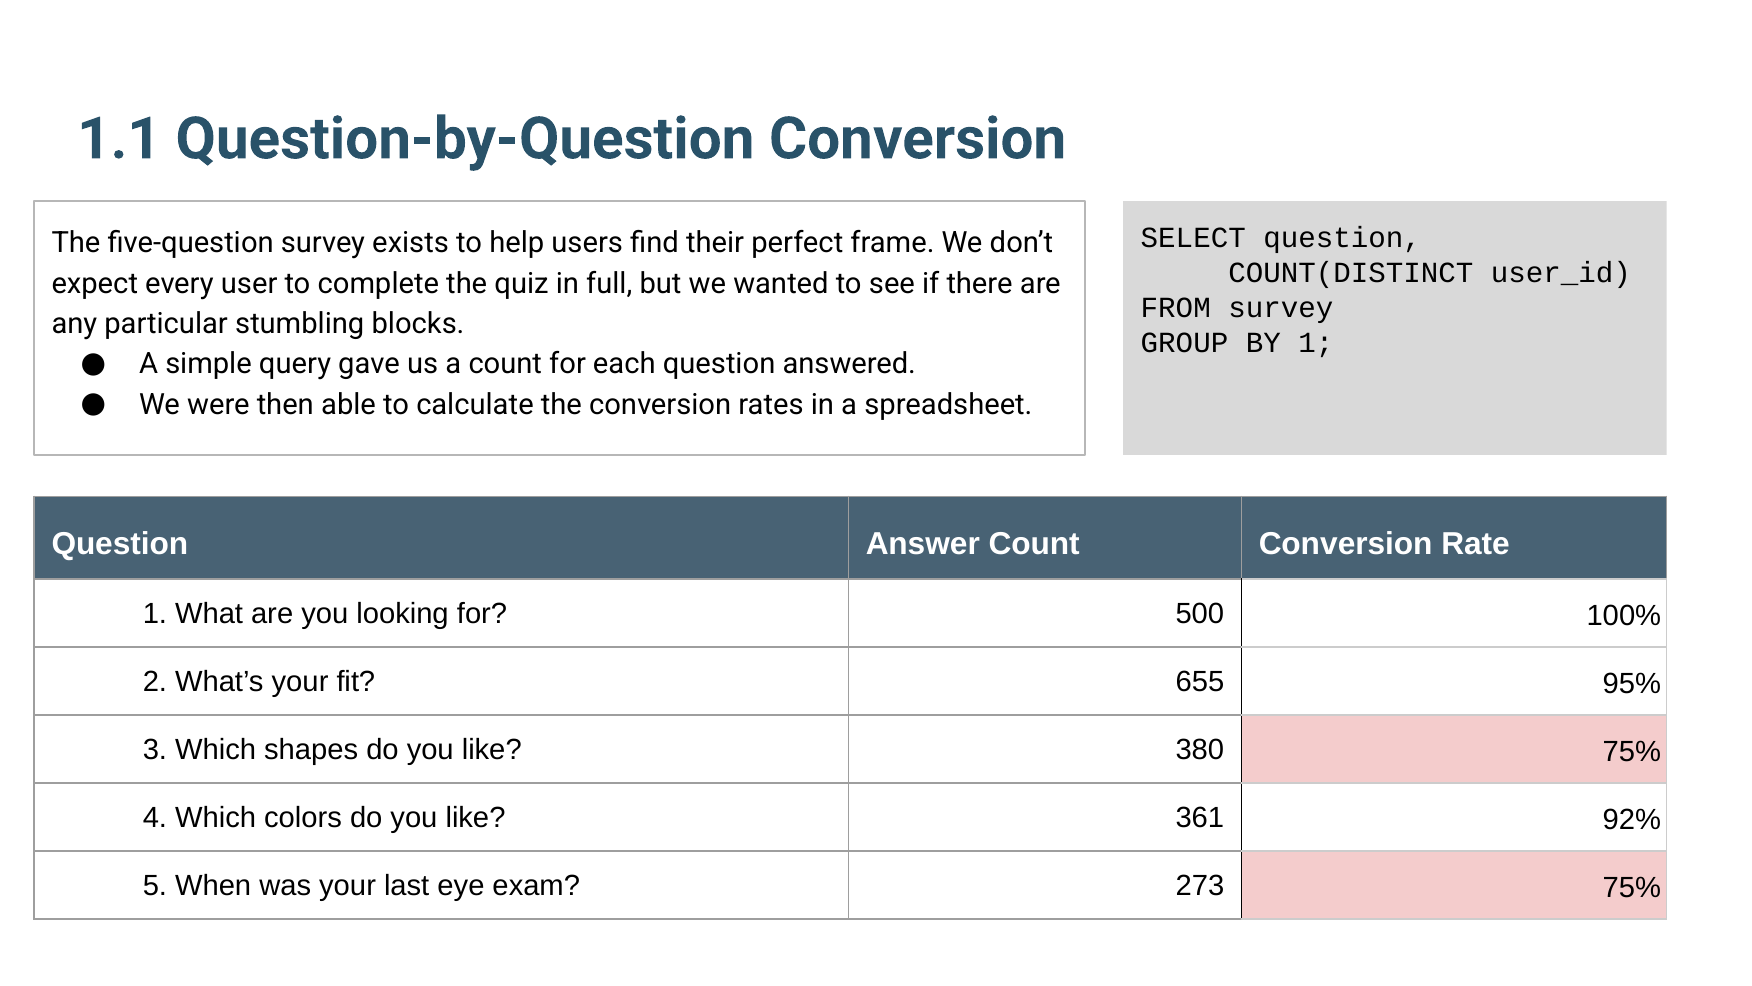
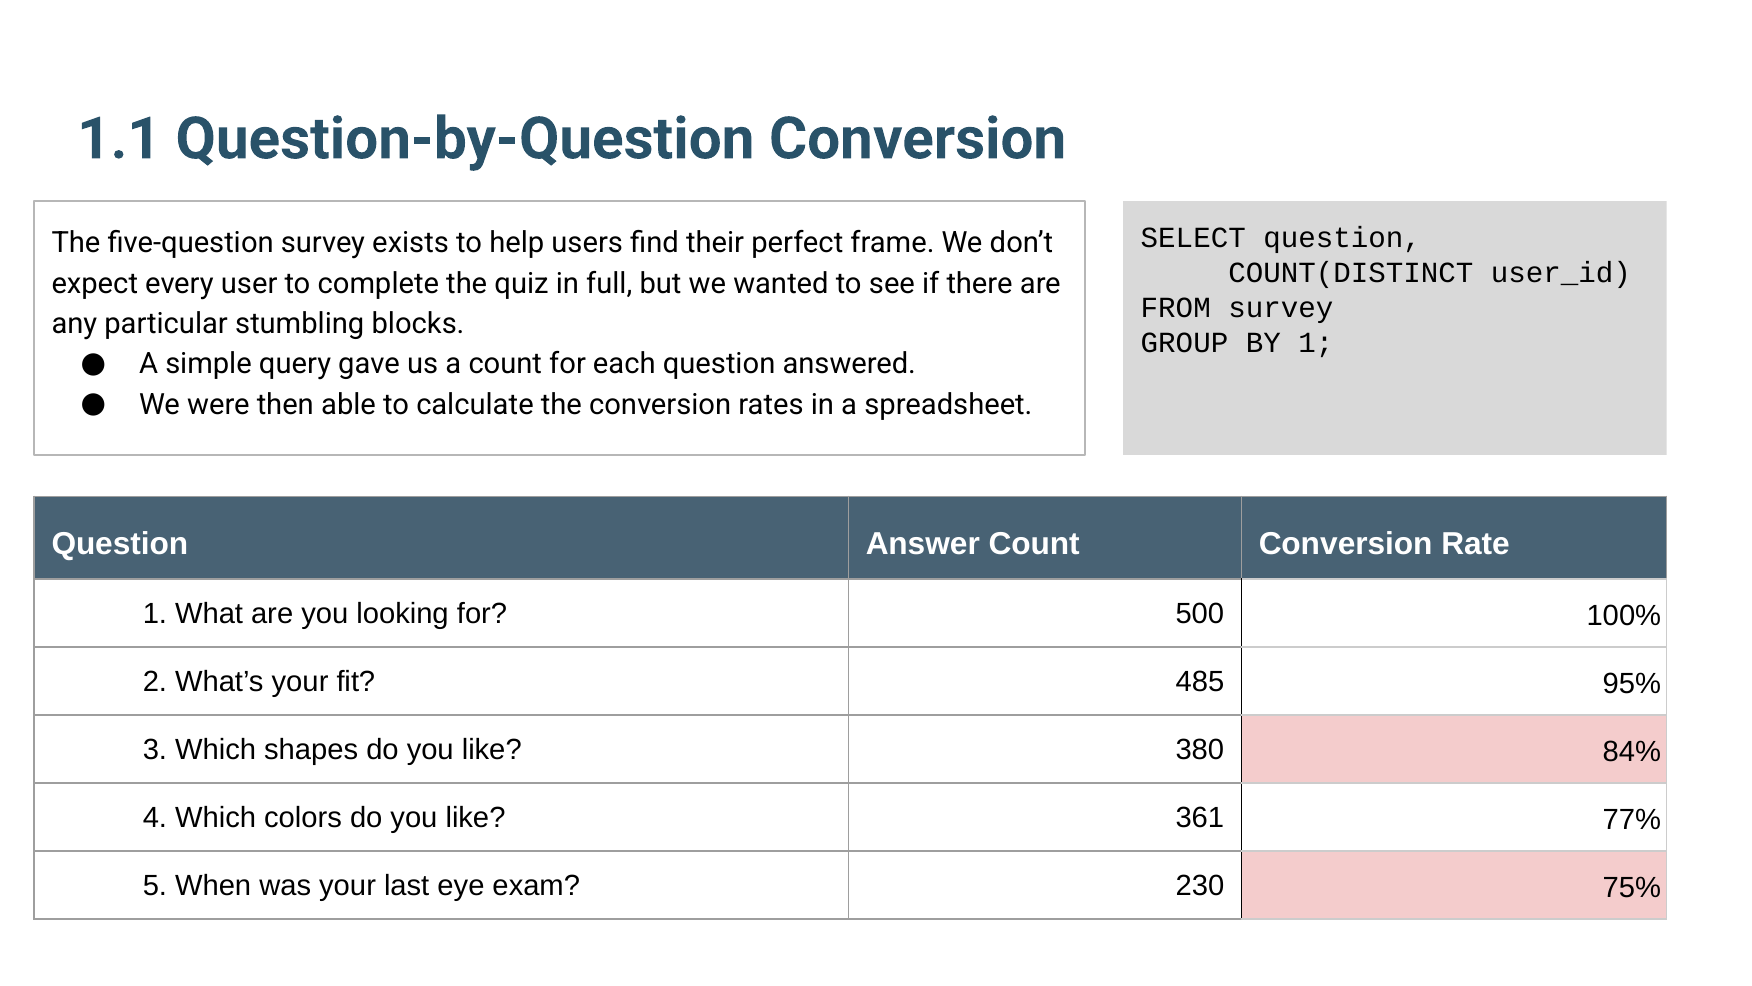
655: 655 -> 485
380 75%: 75% -> 84%
92%: 92% -> 77%
273: 273 -> 230
